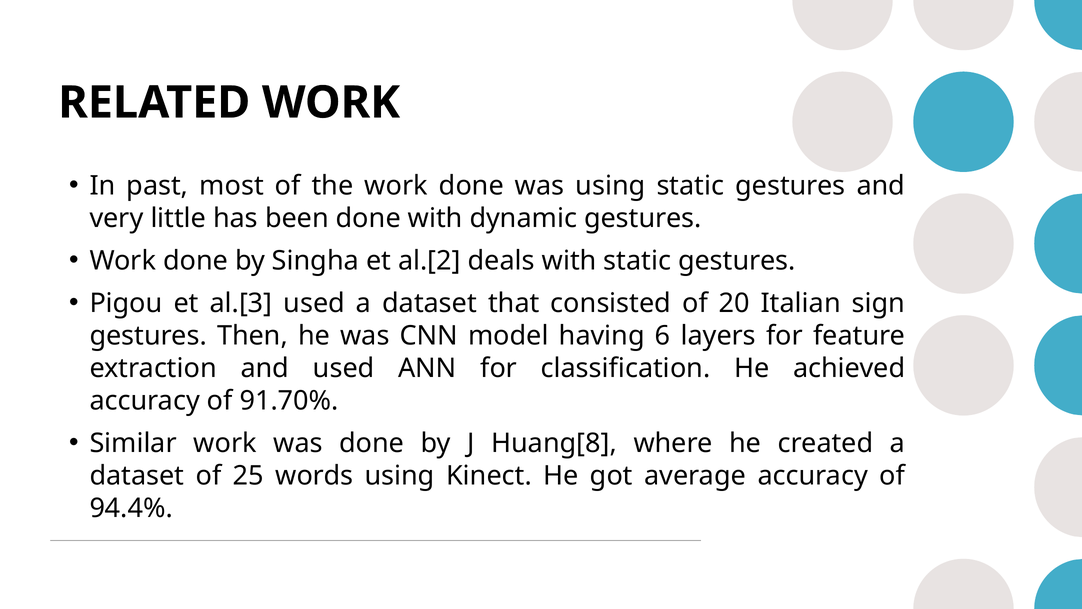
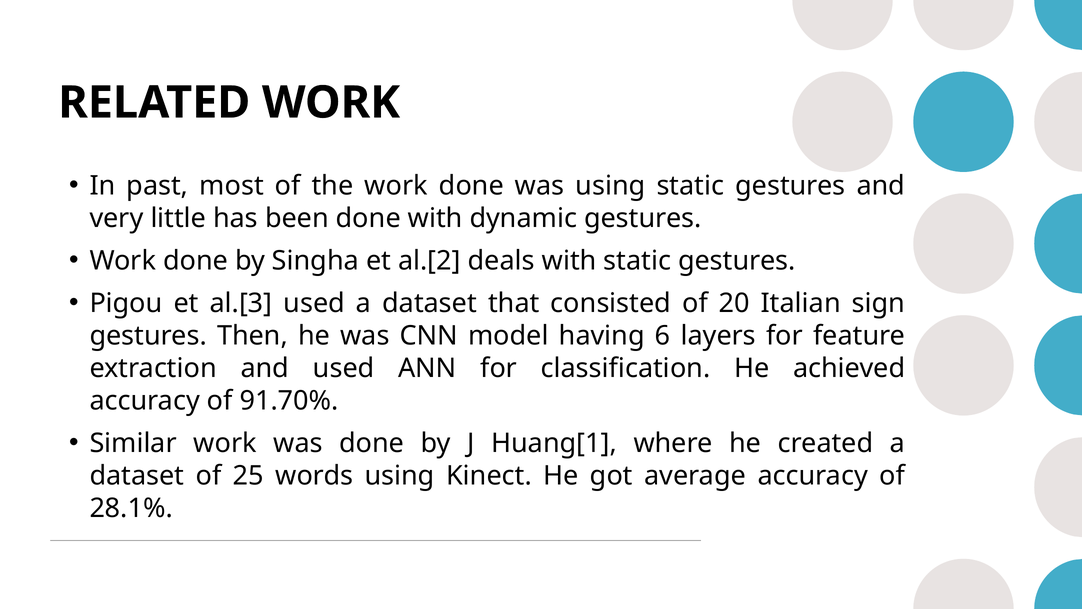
Huang[8: Huang[8 -> Huang[1
94.4%: 94.4% -> 28.1%
